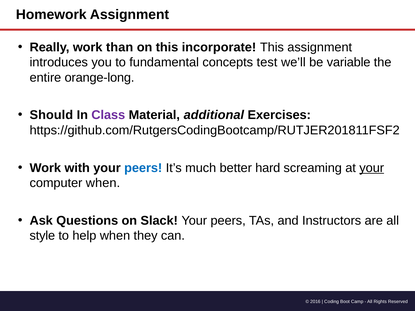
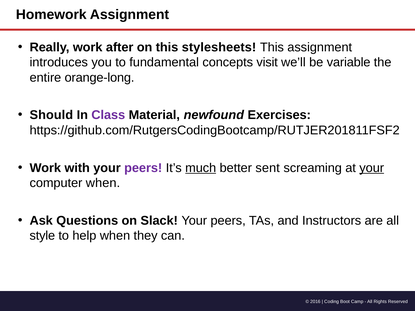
than: than -> after
incorporate: incorporate -> stylesheets
test: test -> visit
additional: additional -> newfound
peers at (143, 168) colour: blue -> purple
much underline: none -> present
hard: hard -> sent
